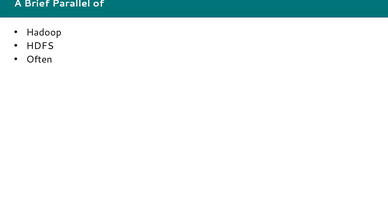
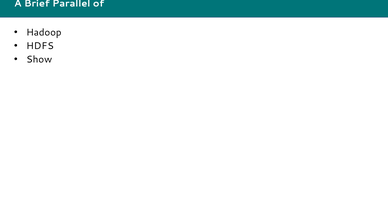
Often: Often -> Show
